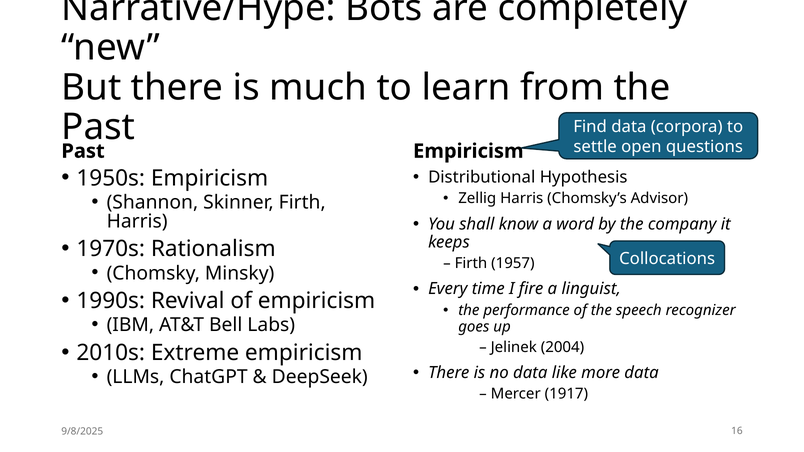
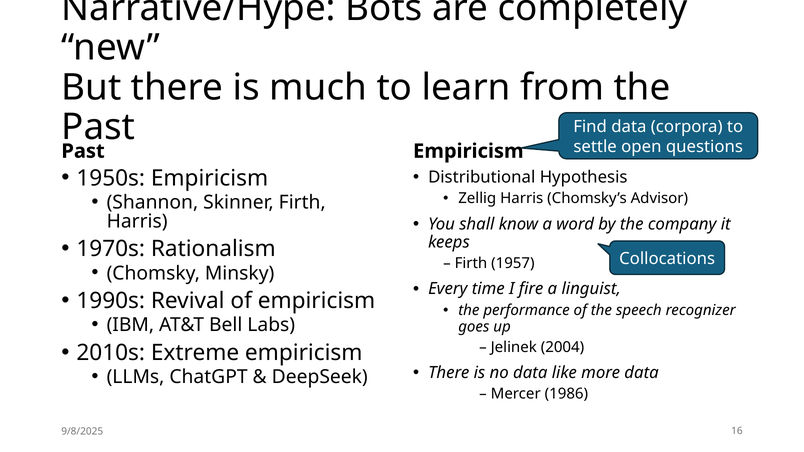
1917: 1917 -> 1986
